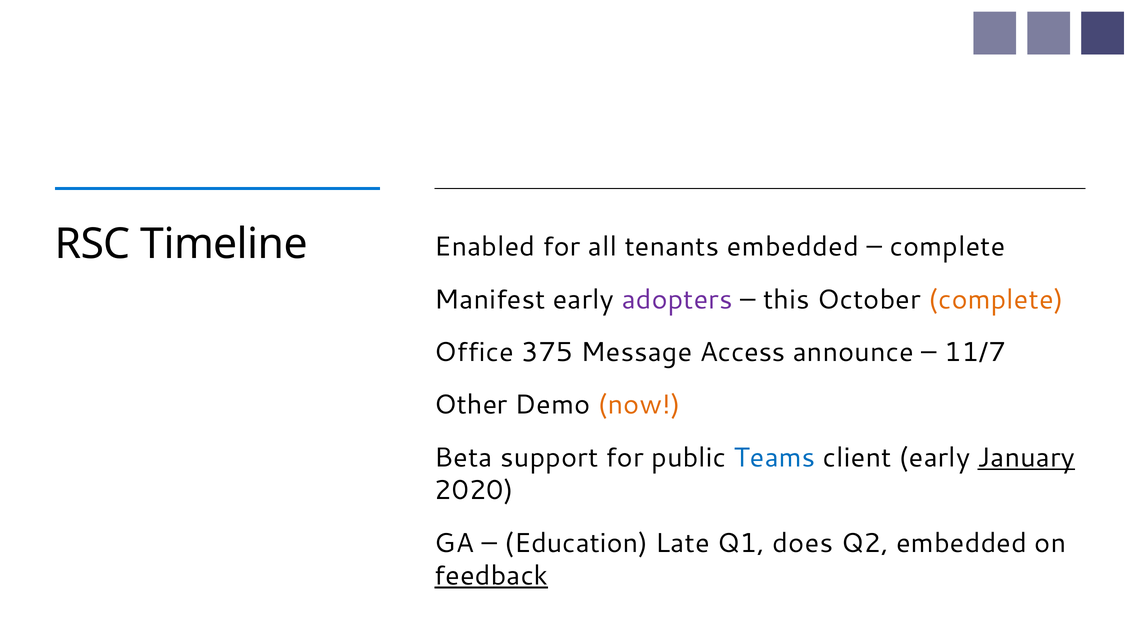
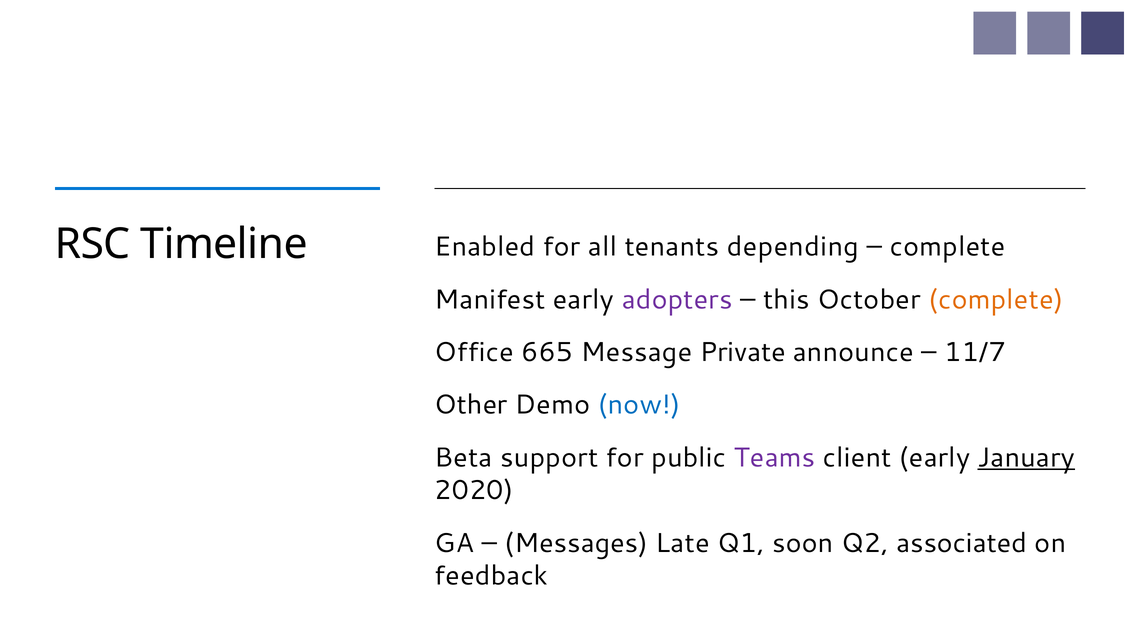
tenants embedded: embedded -> depending
375: 375 -> 665
Access: Access -> Private
now colour: orange -> blue
Teams colour: blue -> purple
Education: Education -> Messages
does: does -> soon
Q2 embedded: embedded -> associated
feedback underline: present -> none
